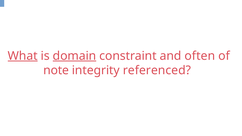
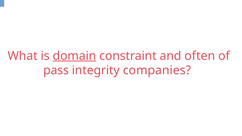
What underline: present -> none
note: note -> pass
referenced: referenced -> companies
